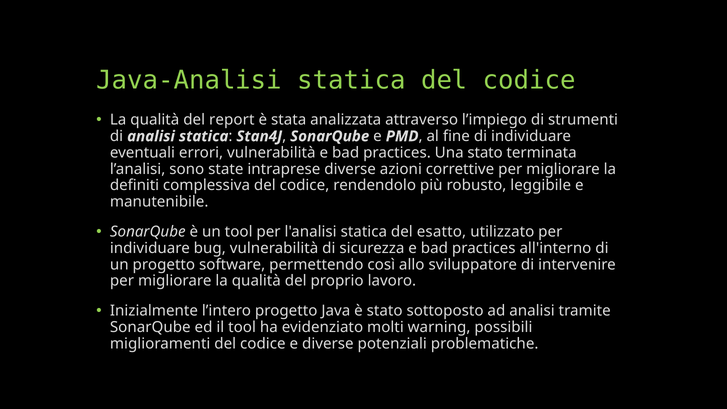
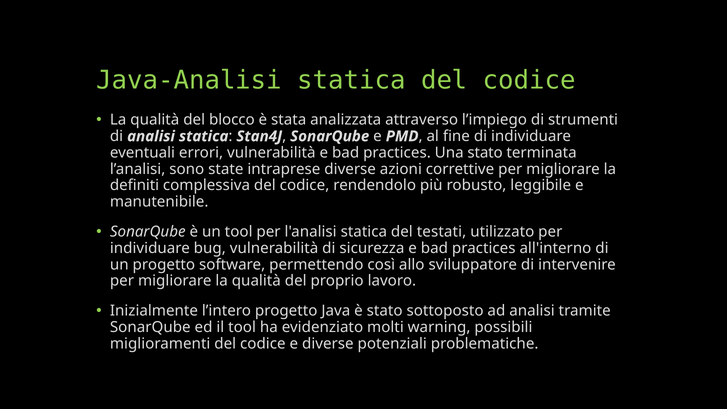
report: report -> blocco
esatto: esatto -> testati
